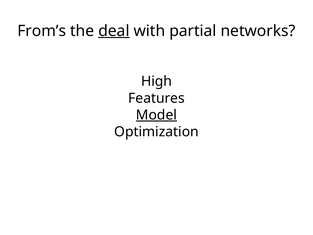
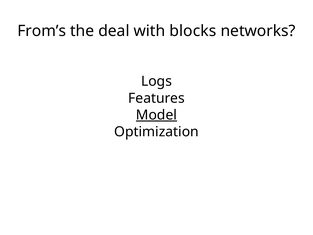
deal underline: present -> none
partial: partial -> blocks
High: High -> Logs
